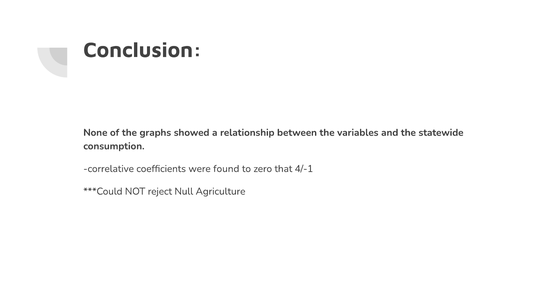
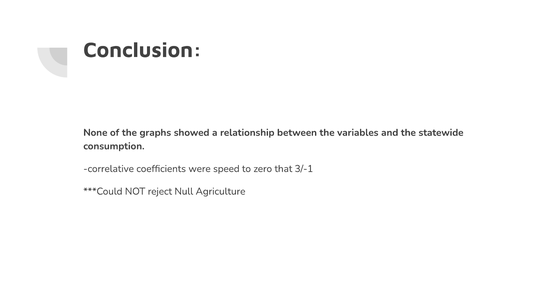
found: found -> speed
4/-1: 4/-1 -> 3/-1
